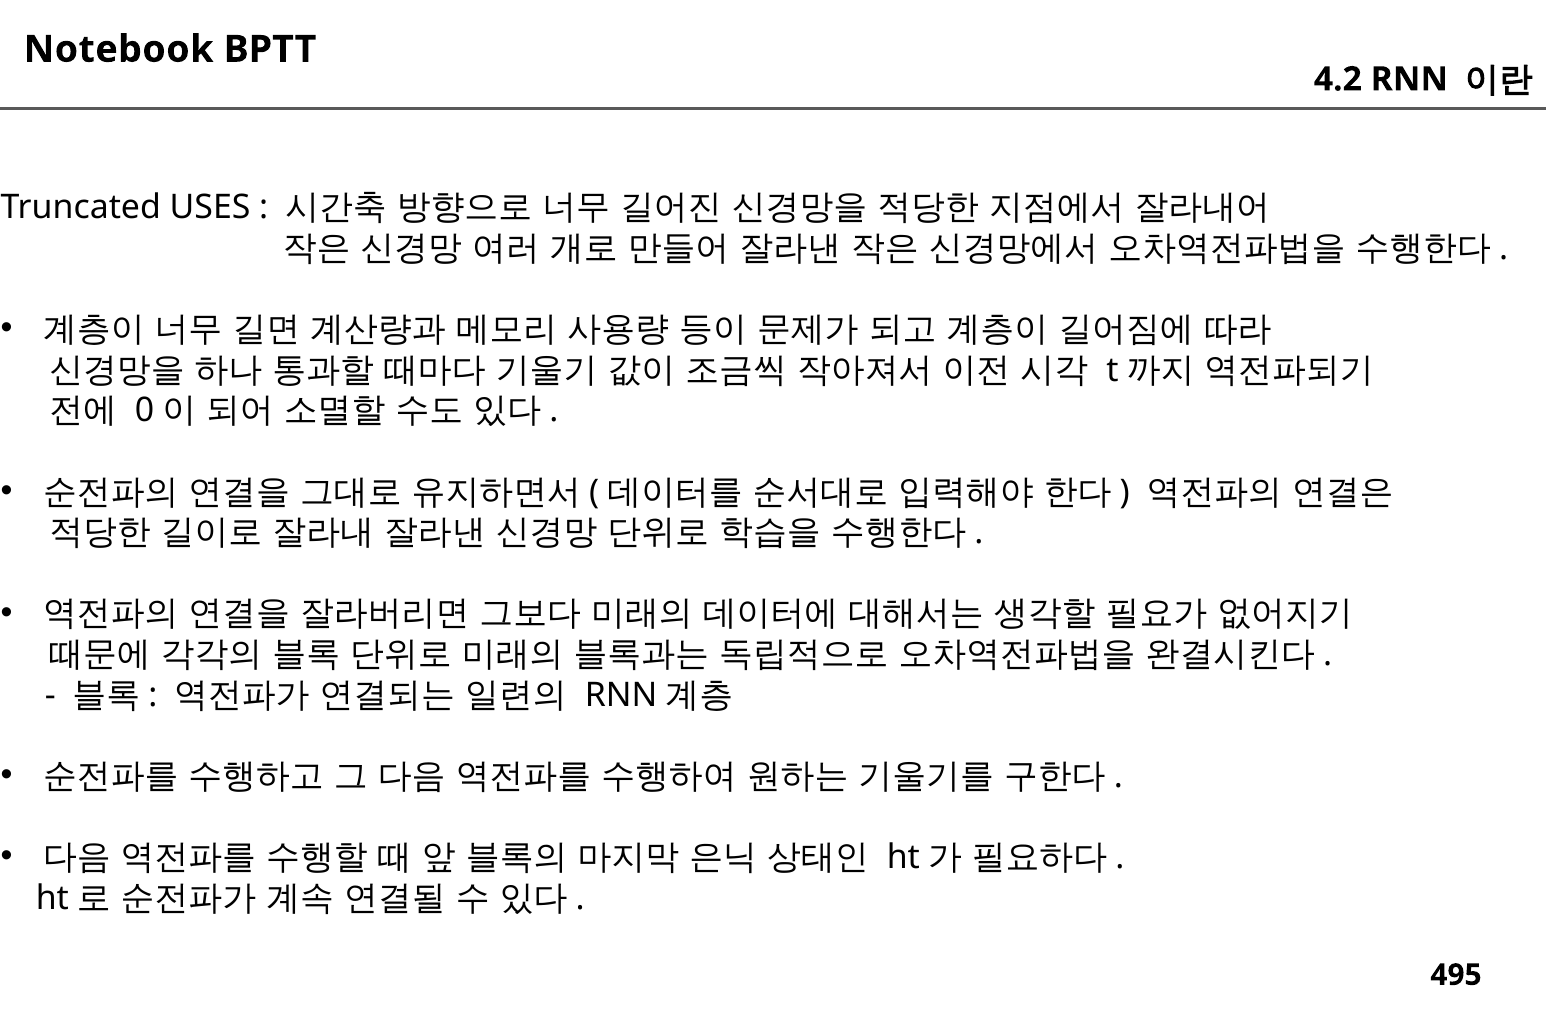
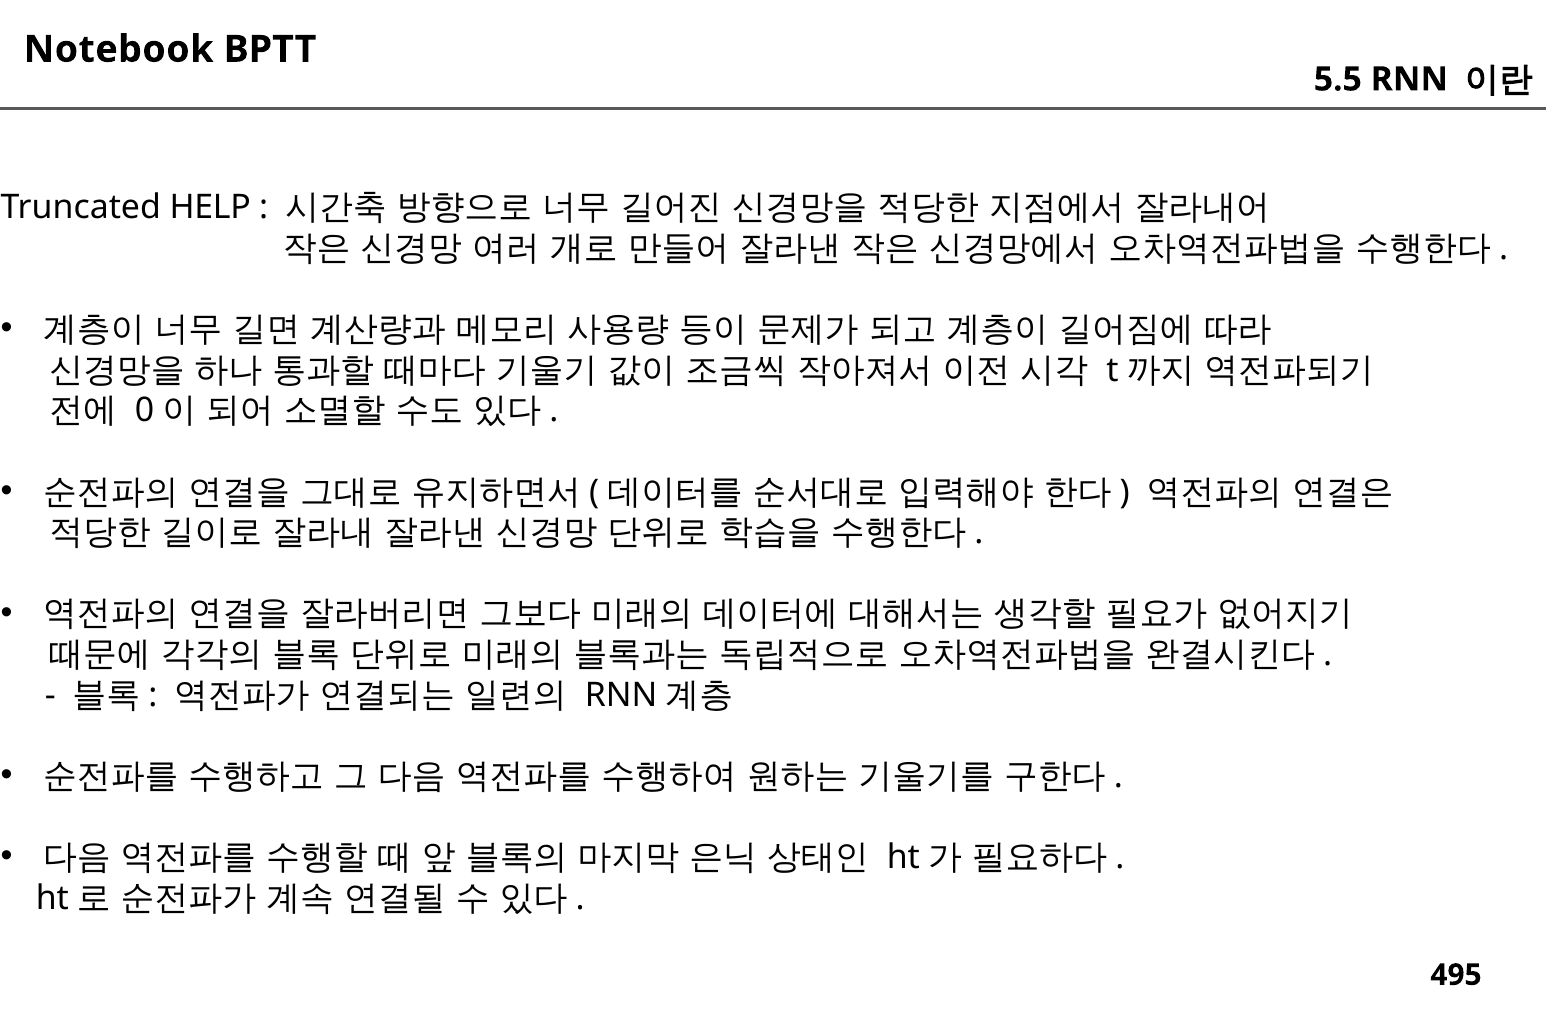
4.2: 4.2 -> 5.5
USES: USES -> HELP
